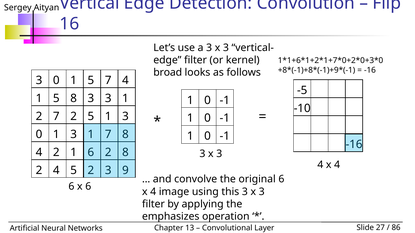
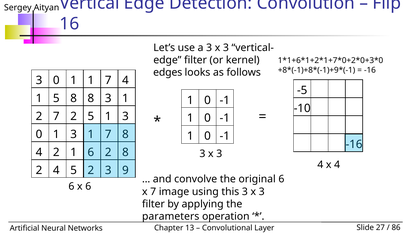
broad: broad -> edges
0 1 5: 5 -> 1
8 3: 3 -> 8
4 at (153, 192): 4 -> 7
emphasizes: emphasizes -> parameters
